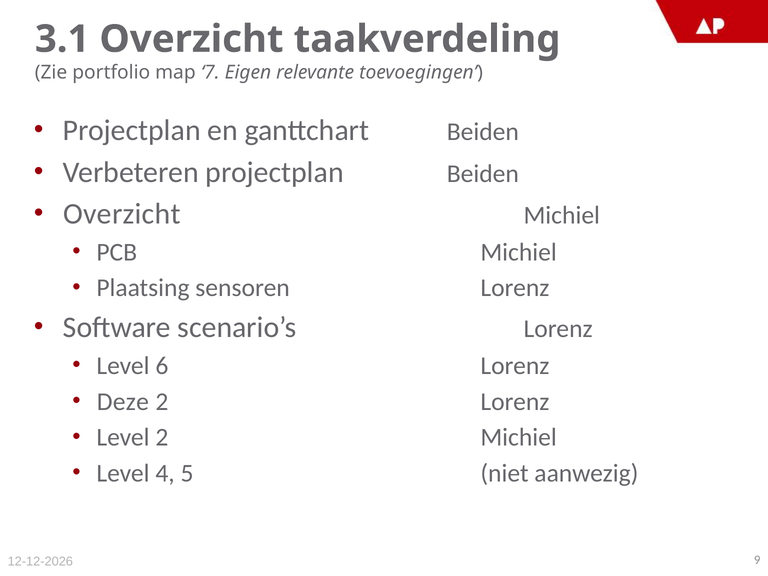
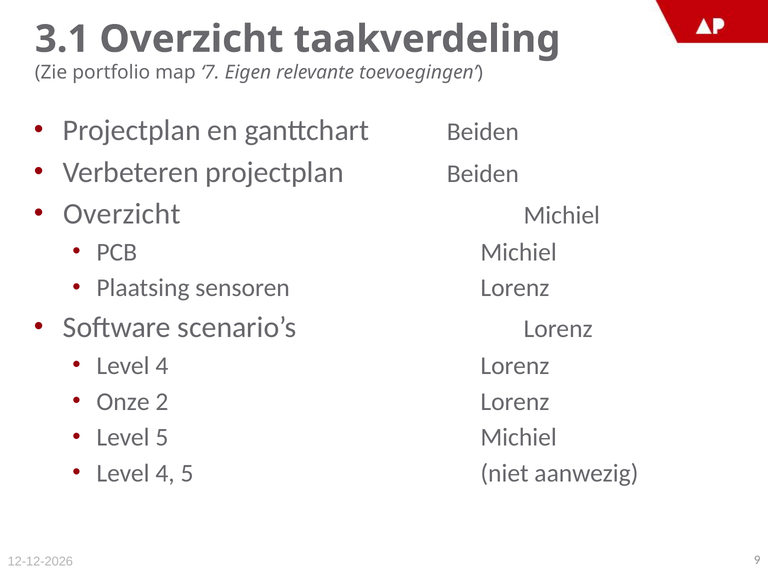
6 at (162, 366): 6 -> 4
Deze: Deze -> Onze
Level 2: 2 -> 5
